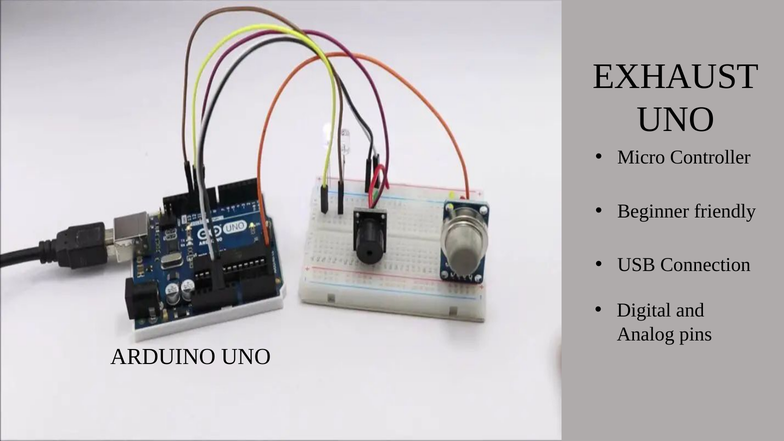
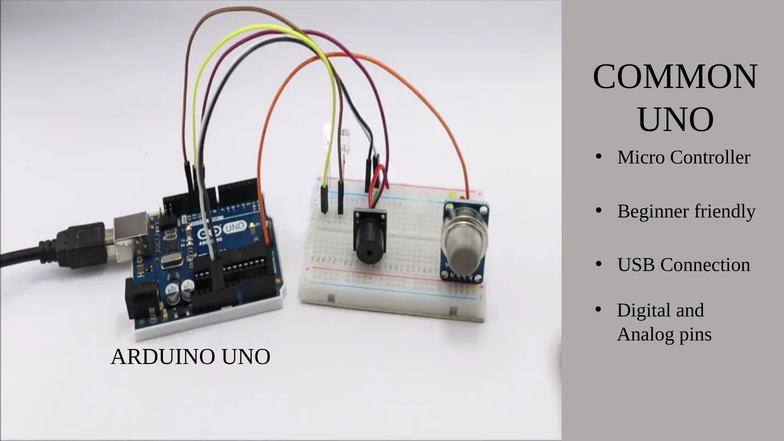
EXHAUST: EXHAUST -> COMMON
